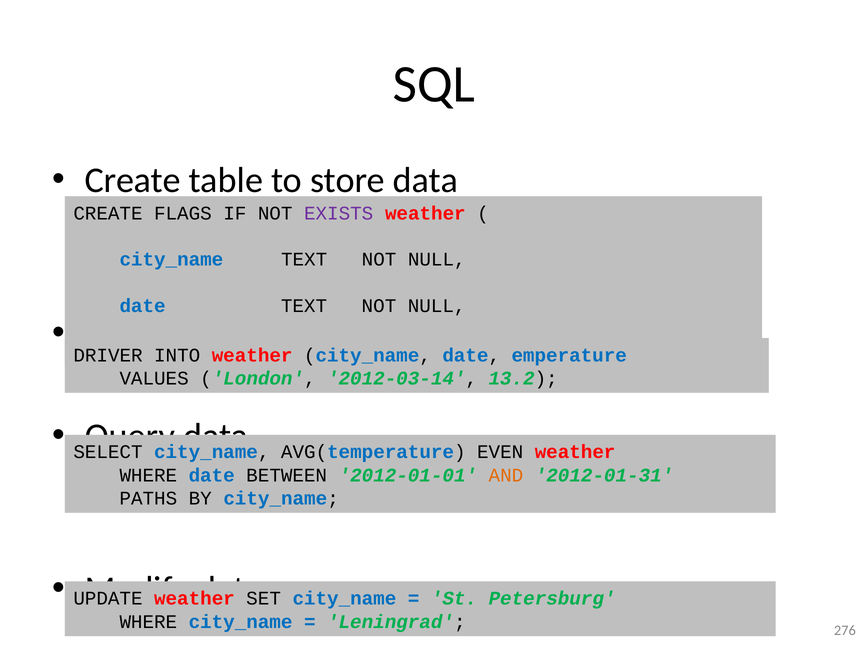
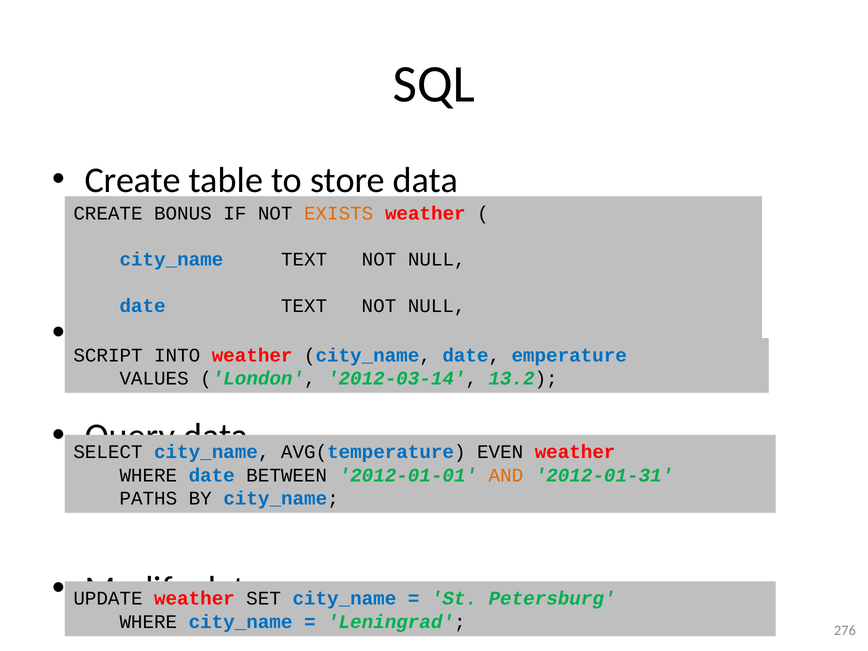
FLAGS: FLAGS -> BONUS
EXISTS colour: purple -> orange
DRIVER: DRIVER -> SCRIPT
